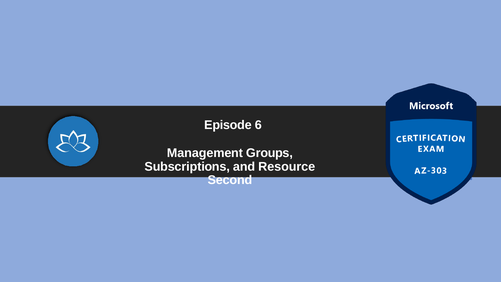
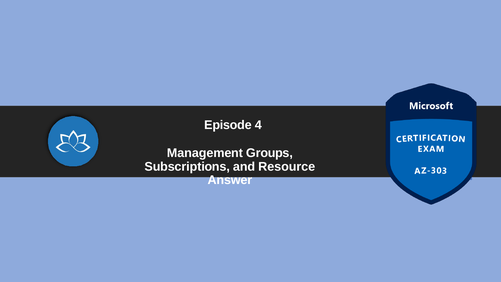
6: 6 -> 4
Second: Second -> Answer
